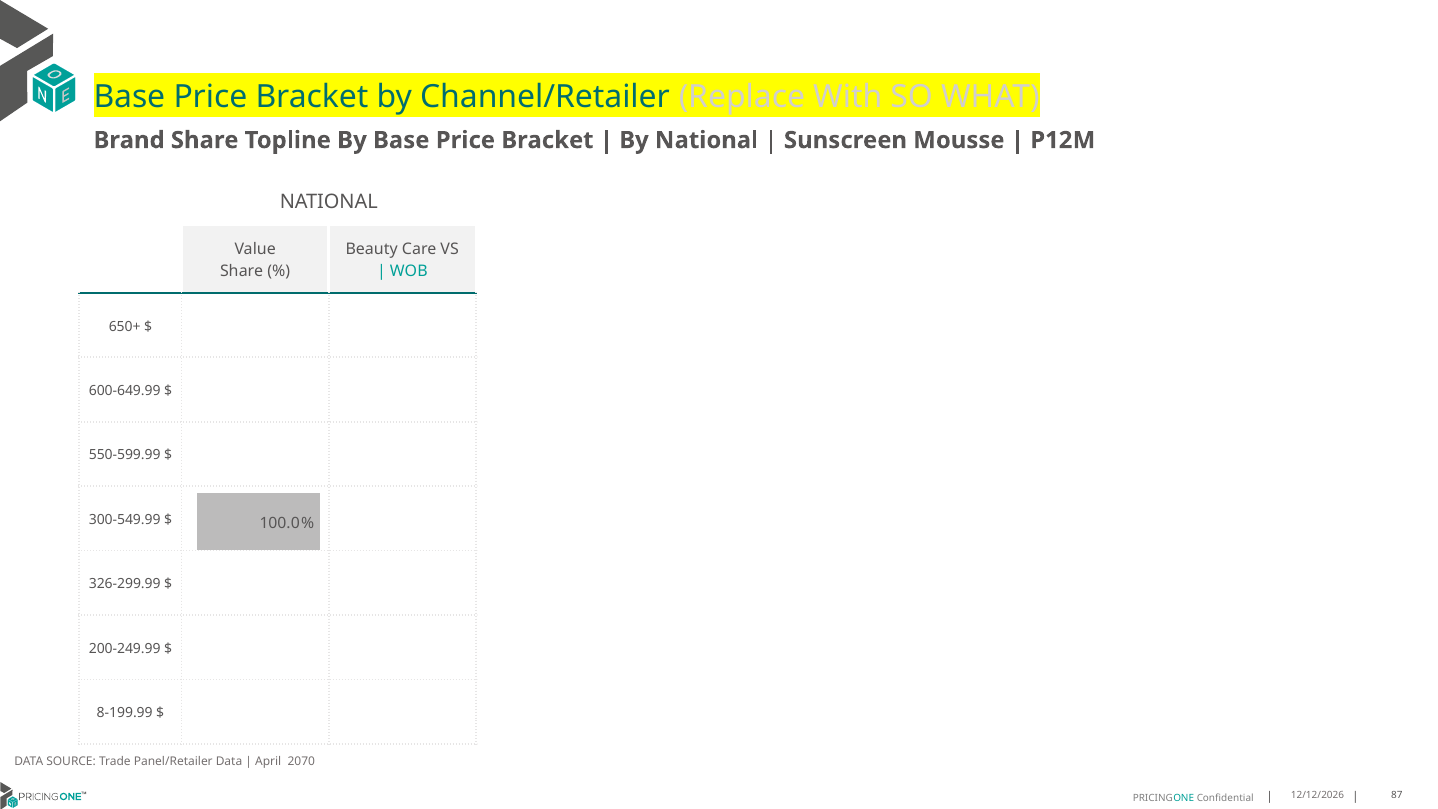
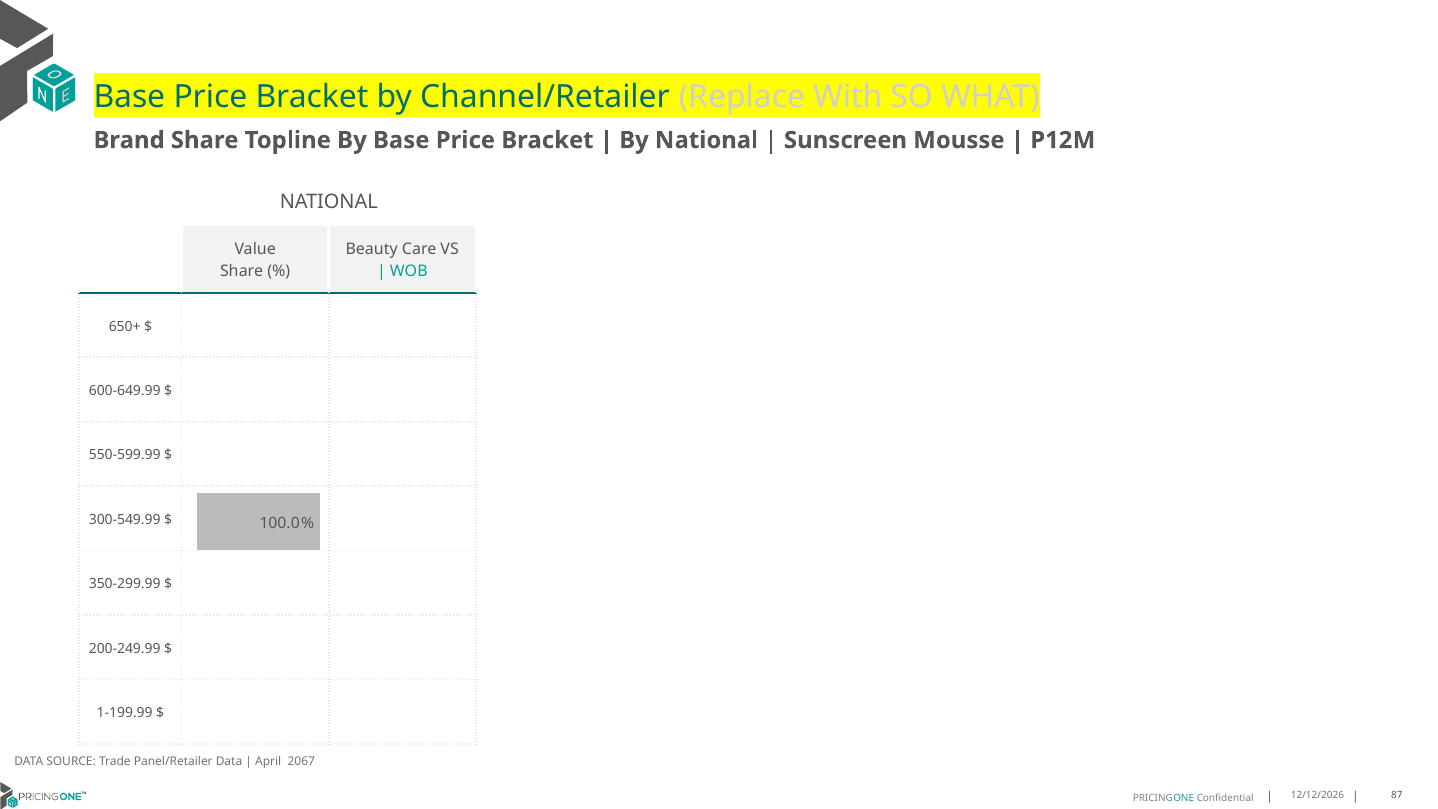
326-299.99: 326-299.99 -> 350-299.99
8-199.99: 8-199.99 -> 1-199.99
2070: 2070 -> 2067
